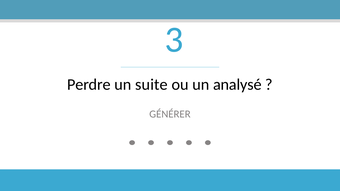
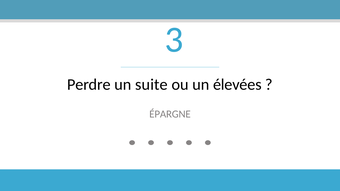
analysé: analysé -> élevées
GÉNÉRER: GÉNÉRER -> ÉPARGNE
